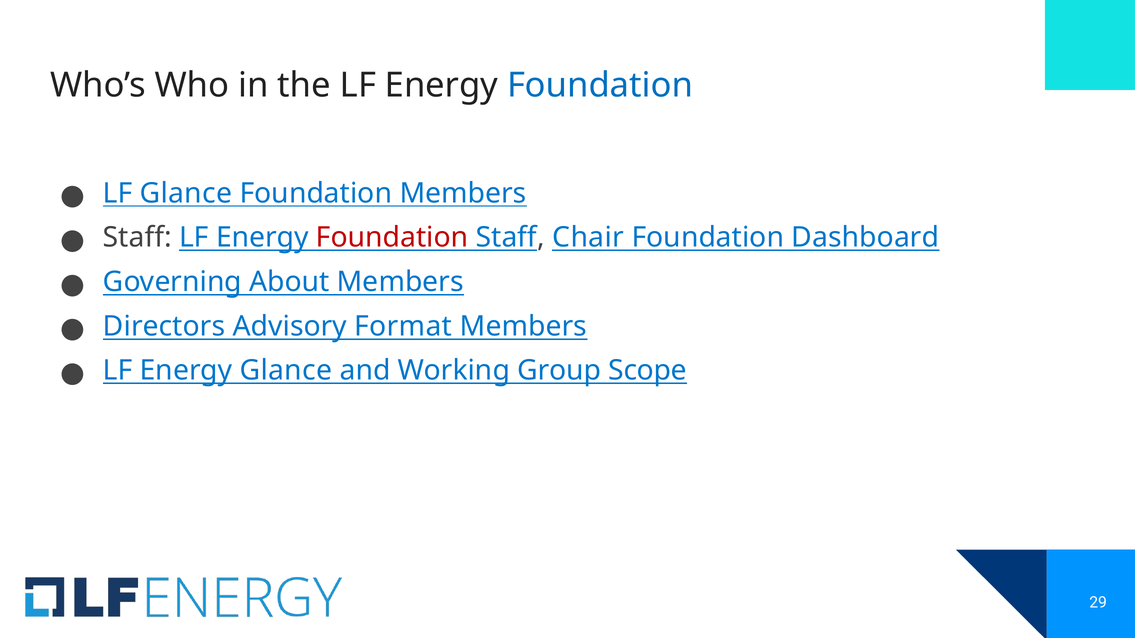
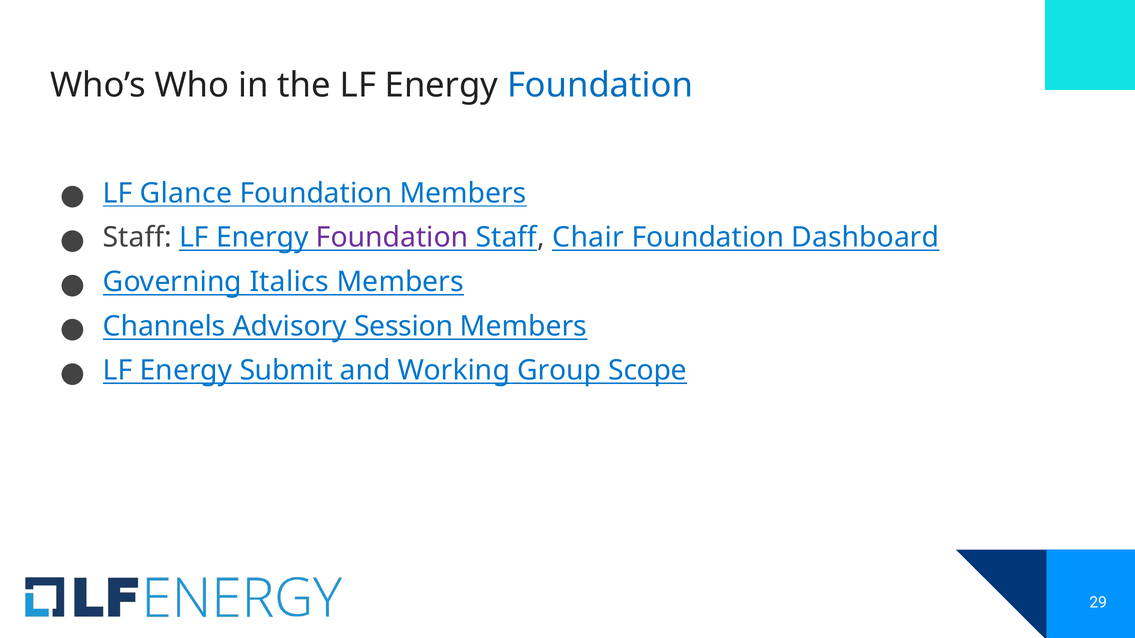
Foundation at (392, 238) colour: red -> purple
About: About -> Italics
Directors: Directors -> Channels
Format: Format -> Session
Energy Glance: Glance -> Submit
